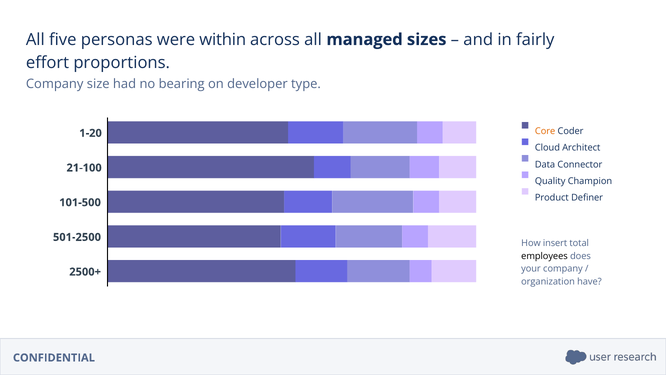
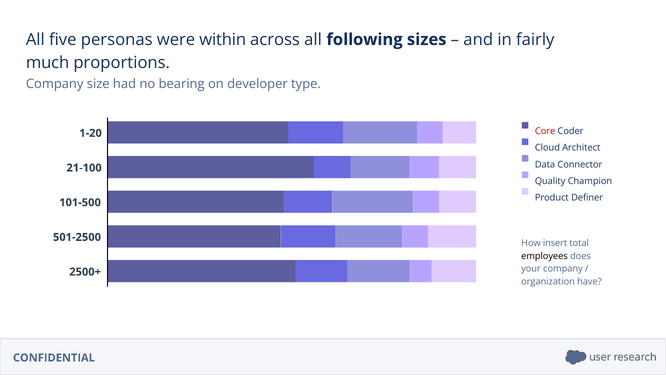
managed: managed -> following
effort: effort -> much
Core colour: orange -> red
